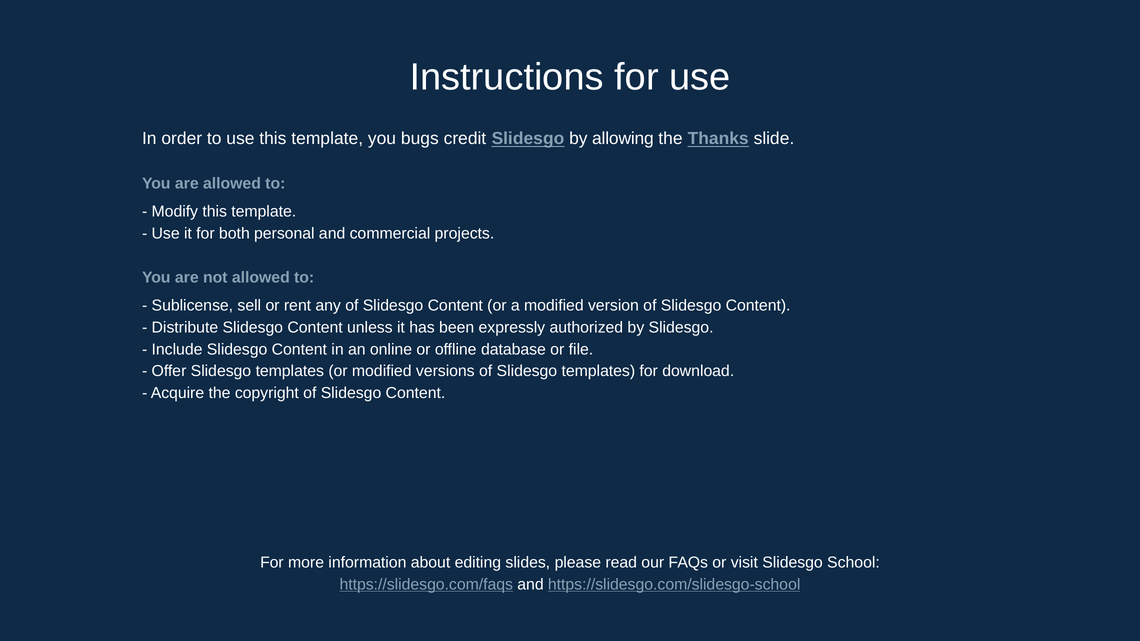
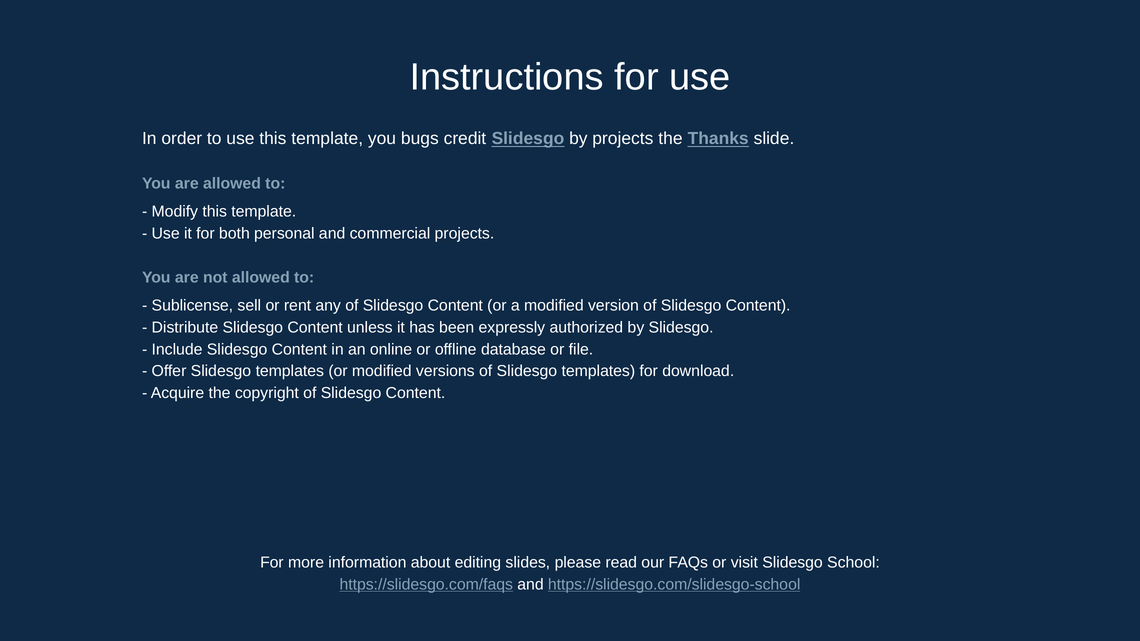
by allowing: allowing -> projects
